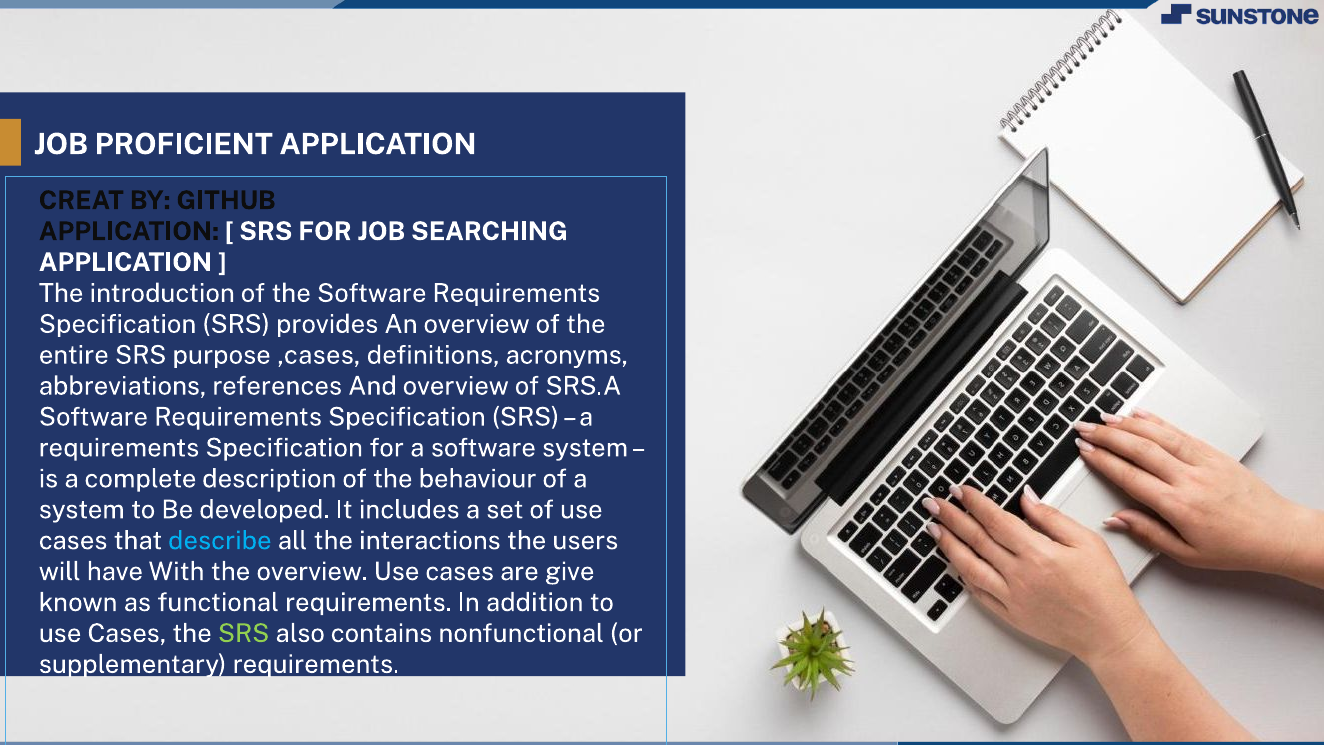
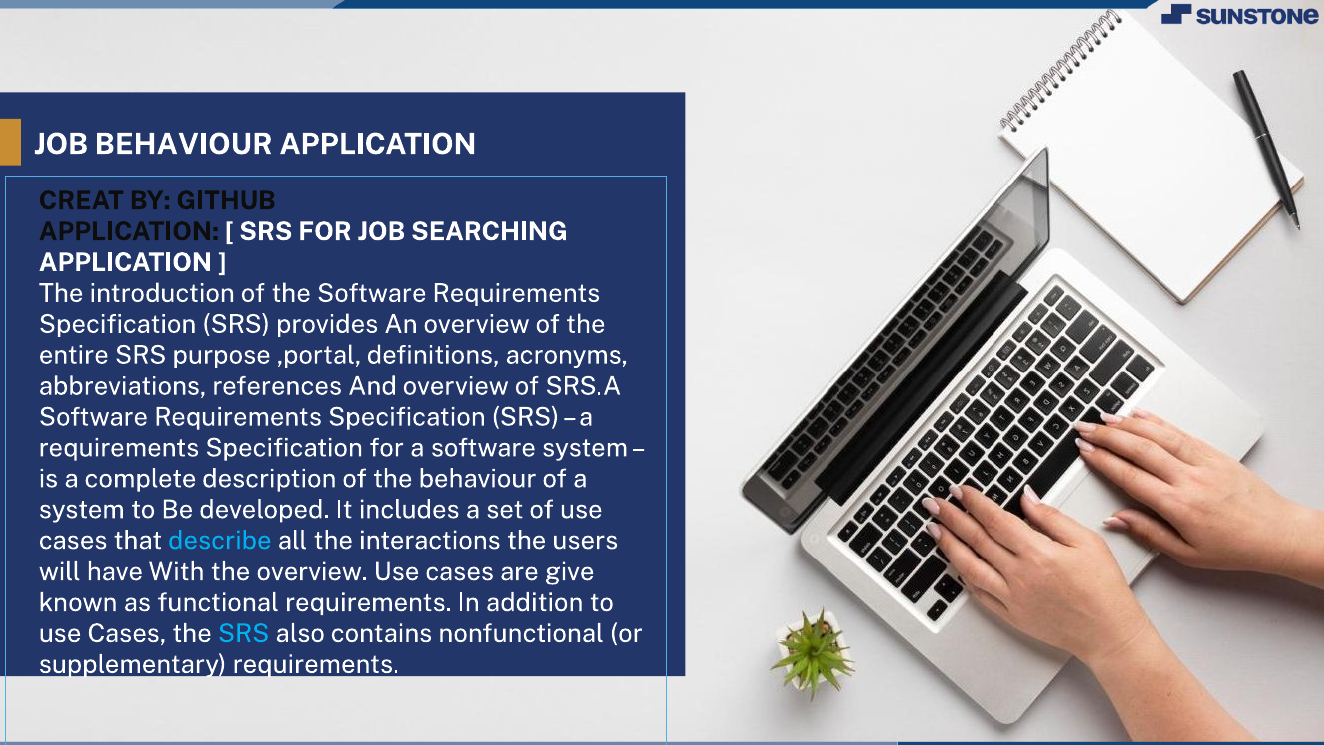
JOB PROFICIENT: PROFICIENT -> BEHAVIOUR
,cases: ,cases -> ,portal
SRS at (244, 633) colour: light green -> light blue
